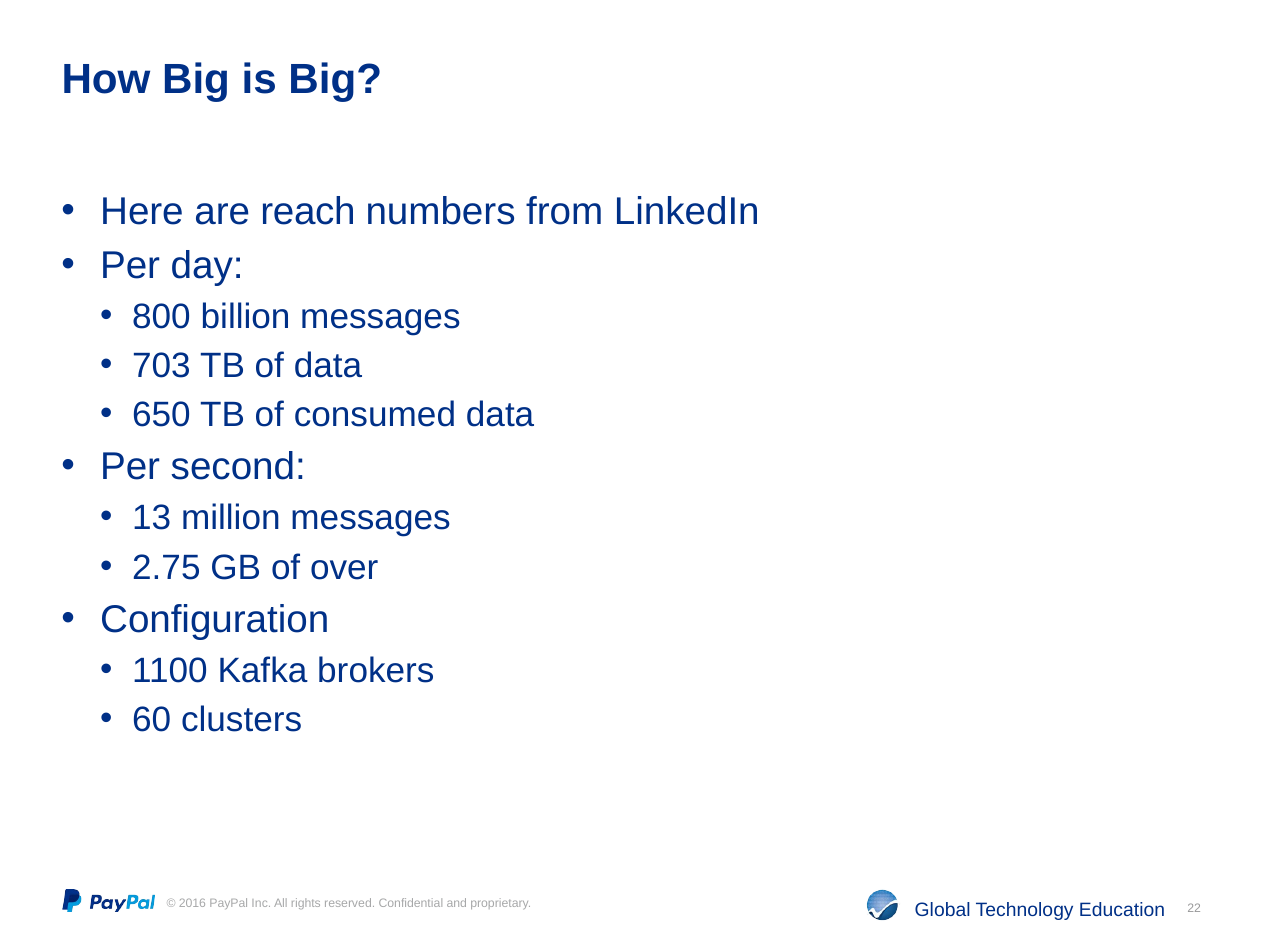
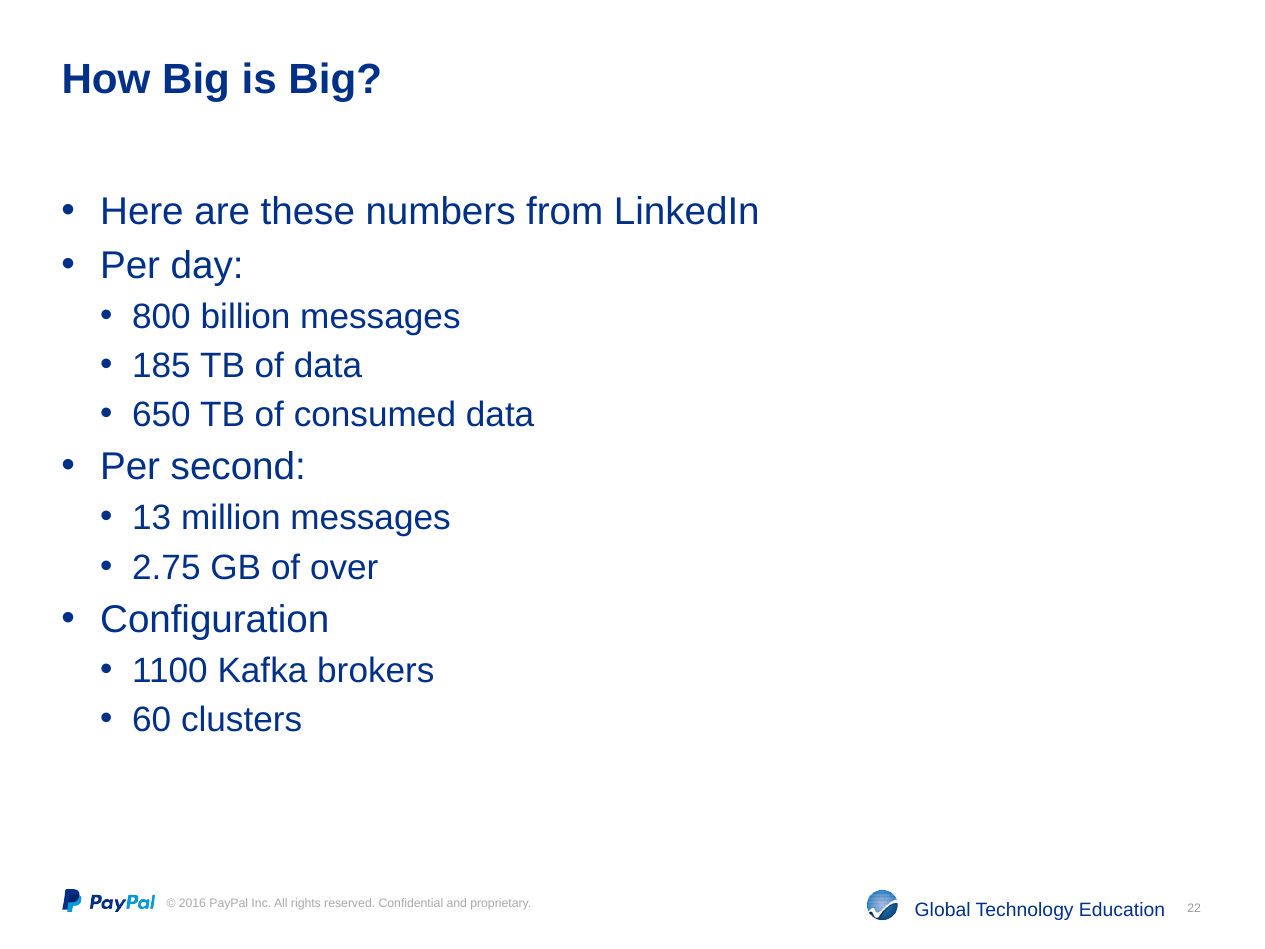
reach: reach -> these
703: 703 -> 185
